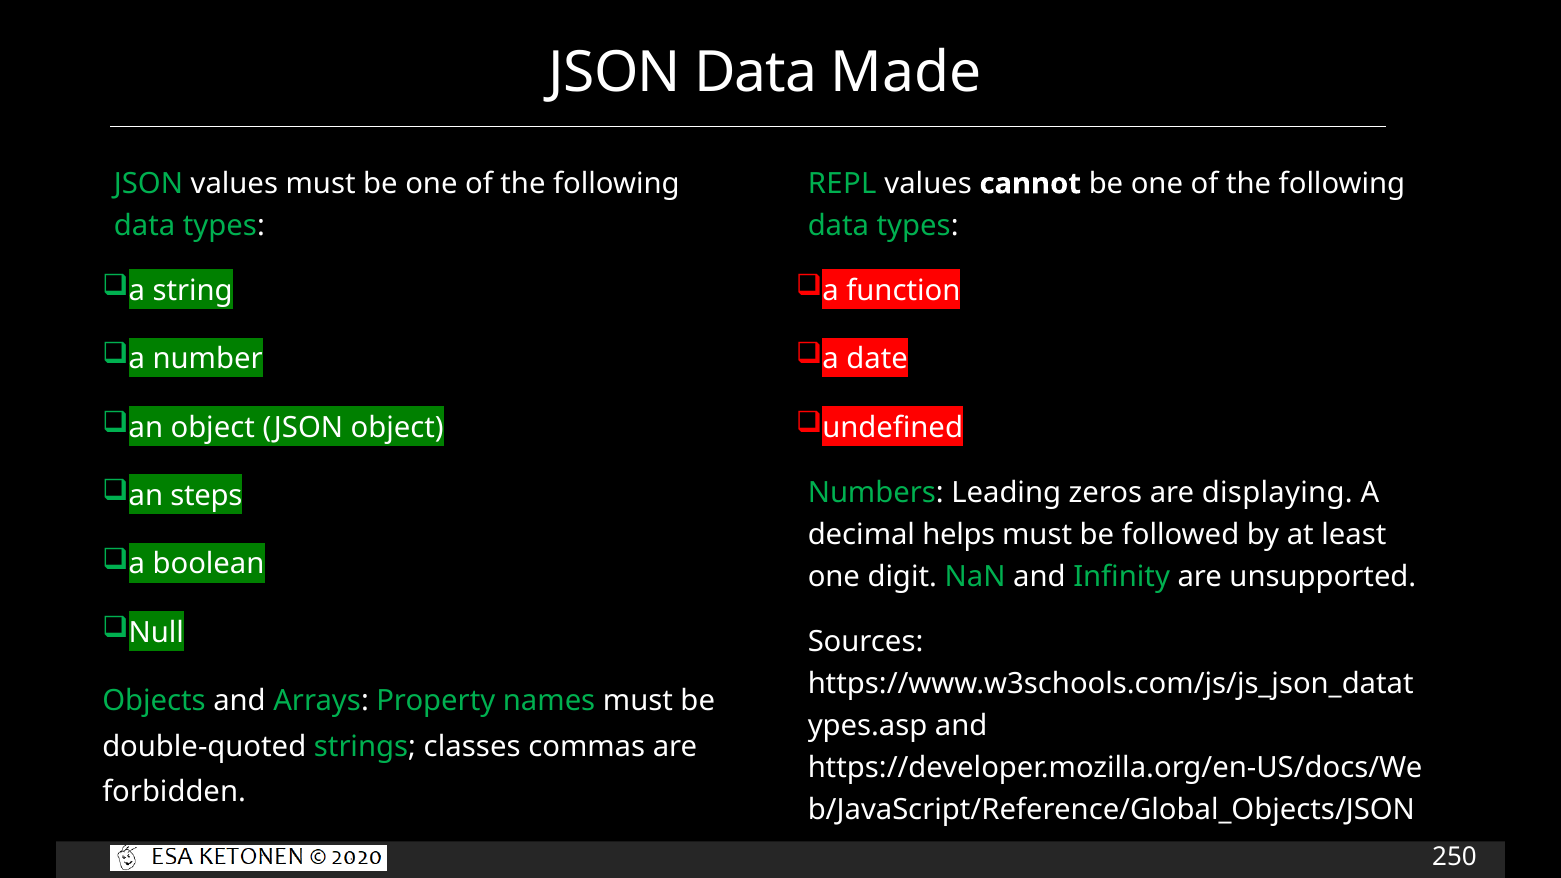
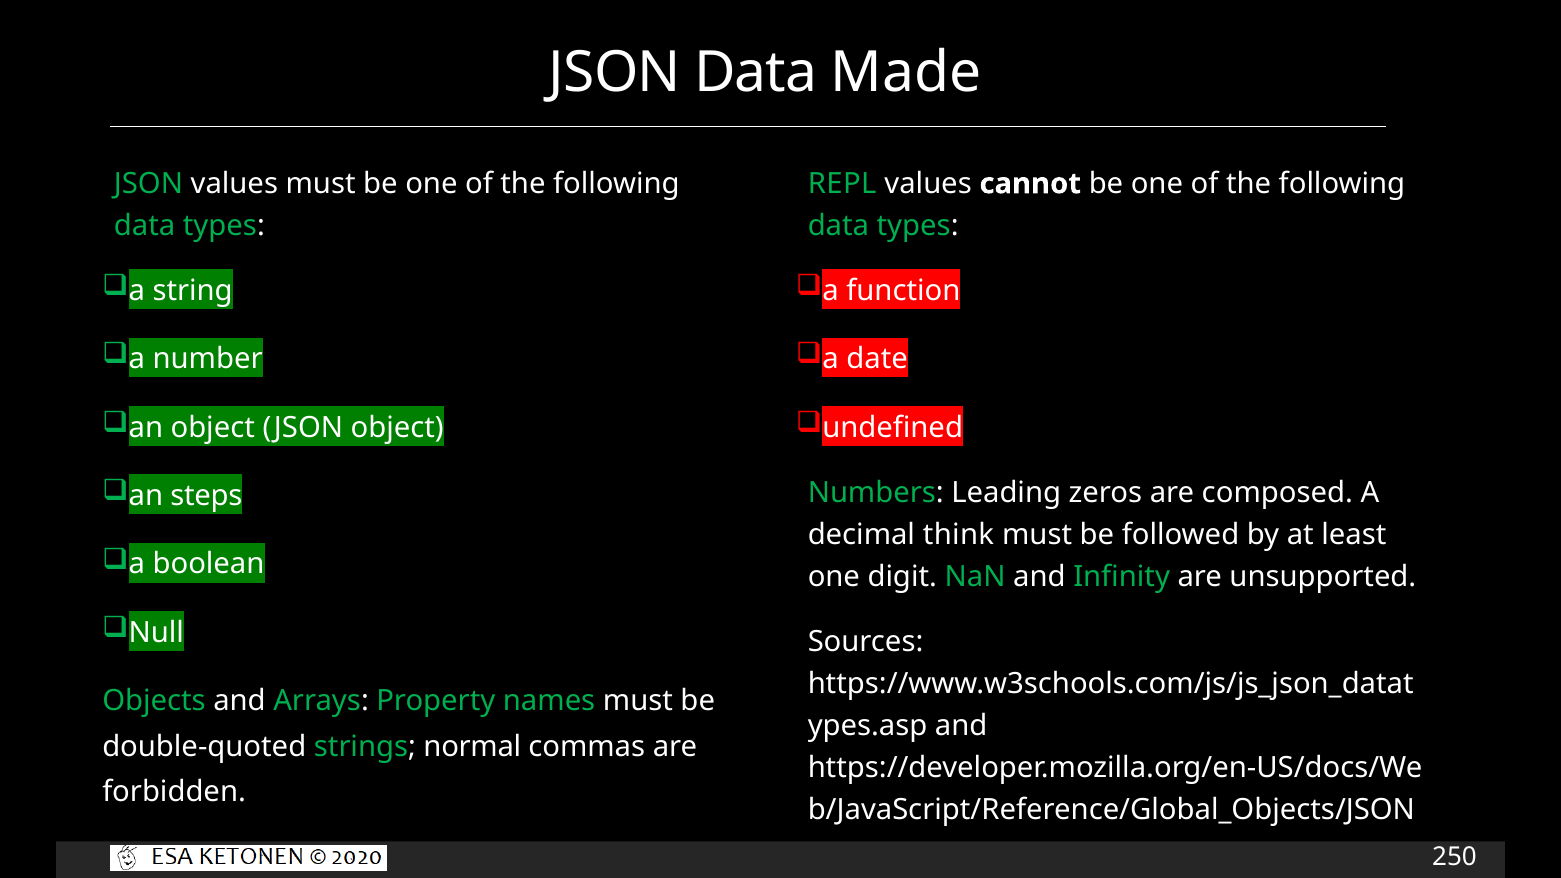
displaying: displaying -> composed
helps: helps -> think
classes: classes -> normal
